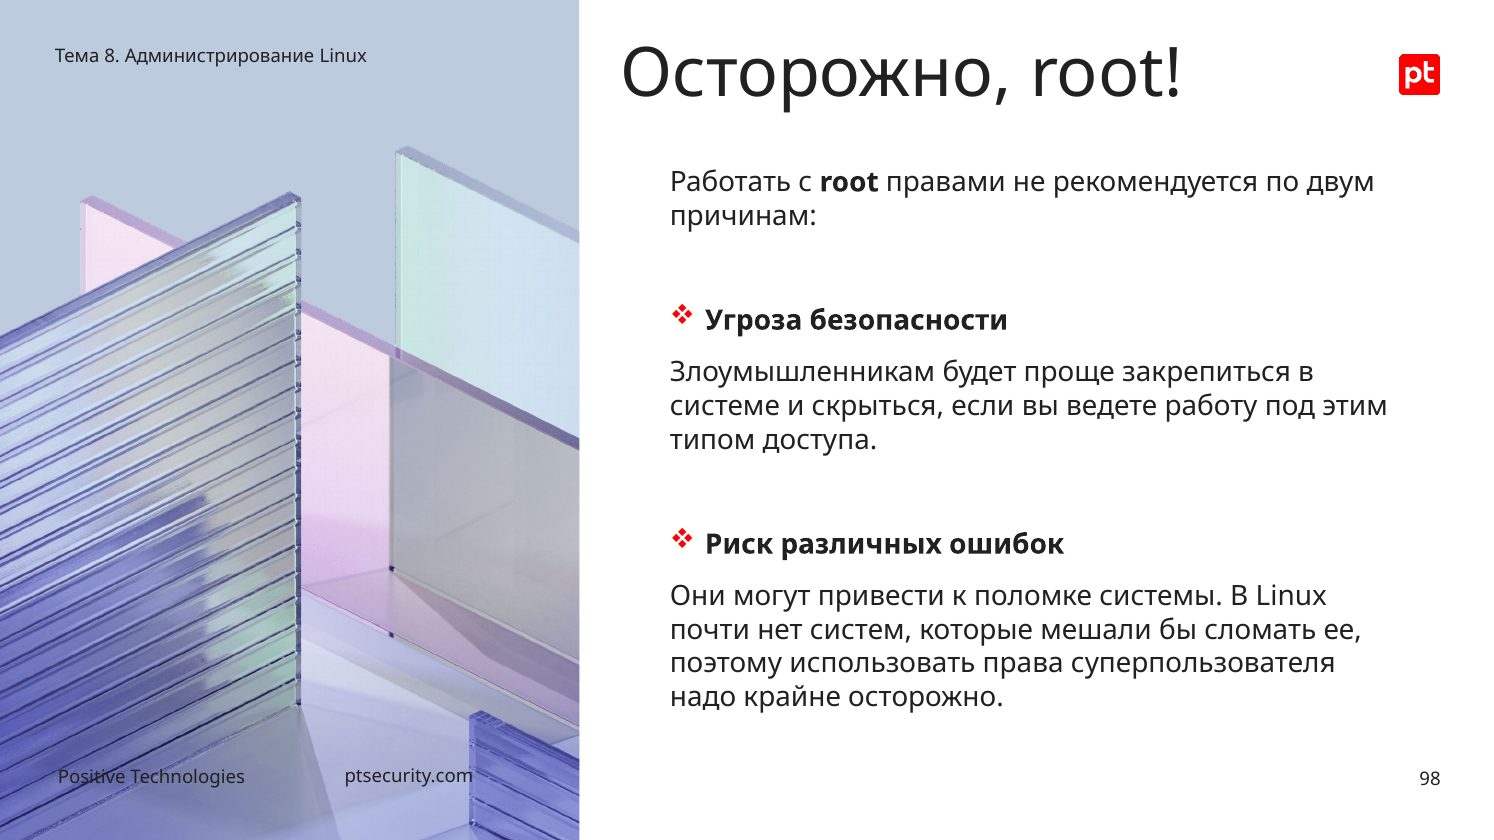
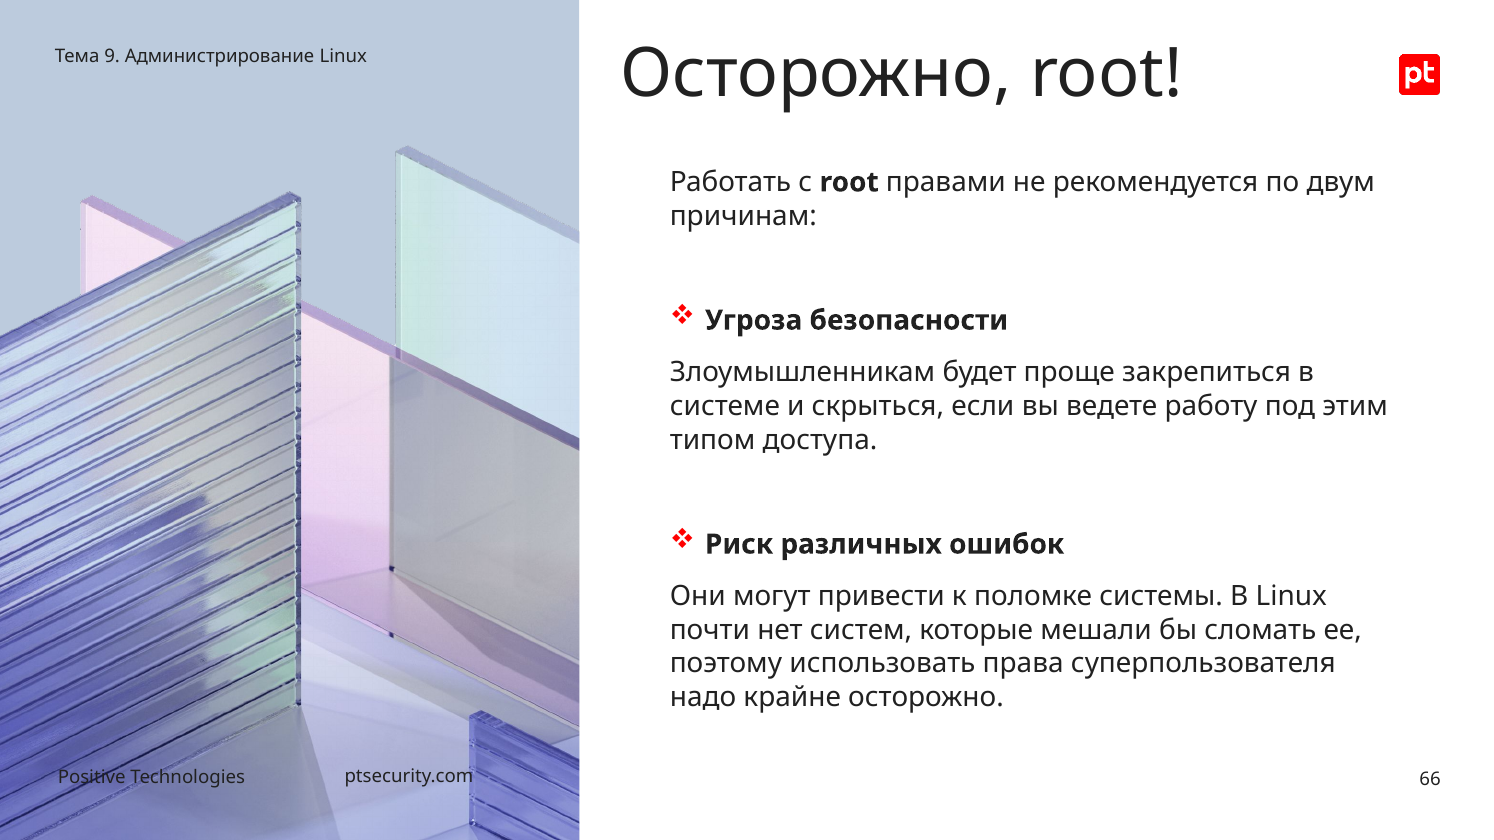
8: 8 -> 9
98: 98 -> 66
